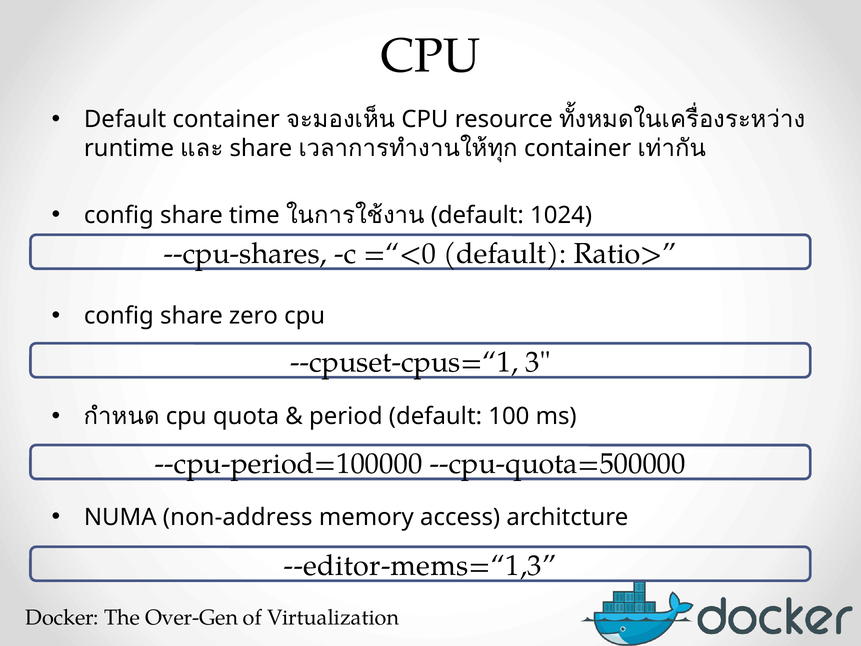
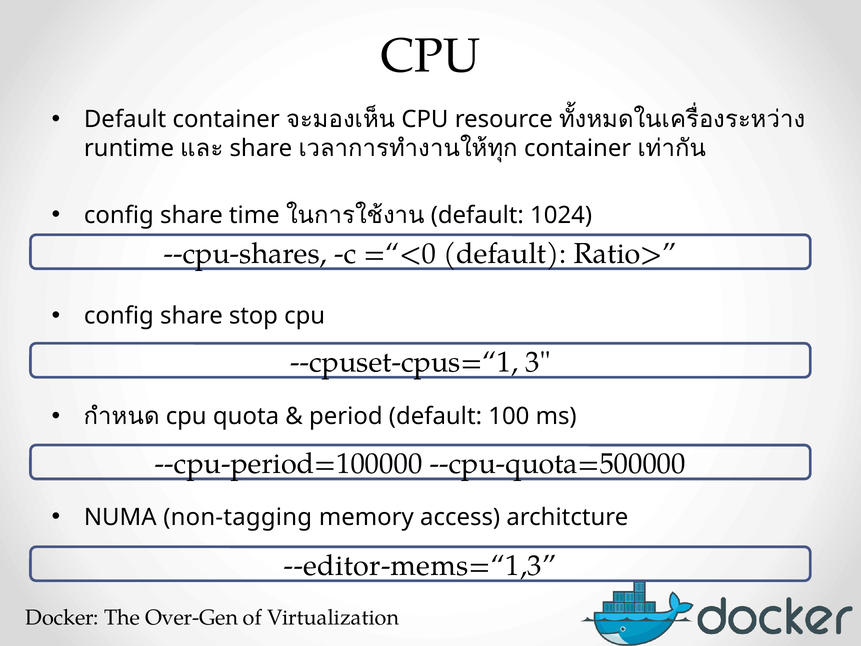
zero: zero -> stop
non-address: non-address -> non-tagging
